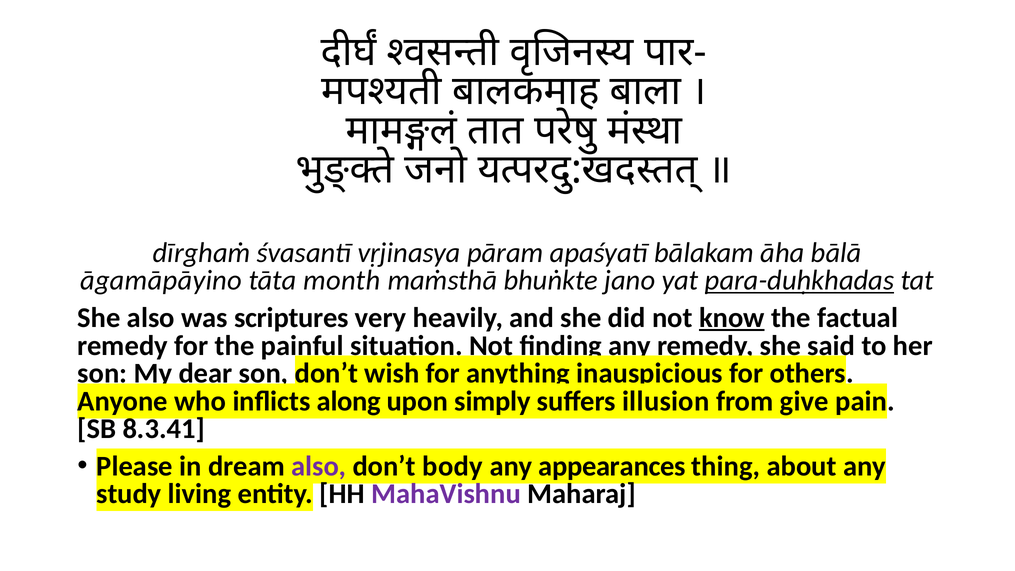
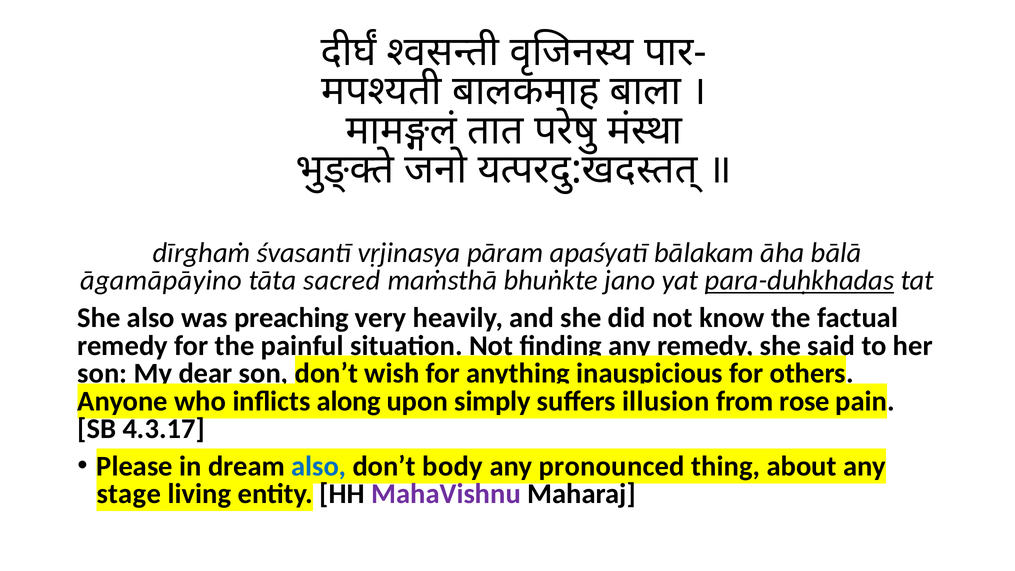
month: month -> sacred
scriptures: scriptures -> preaching
know underline: present -> none
give: give -> rose
8.3.41: 8.3.41 -> 4.3.17
also at (319, 466) colour: purple -> blue
appearances: appearances -> pronounced
study: study -> stage
